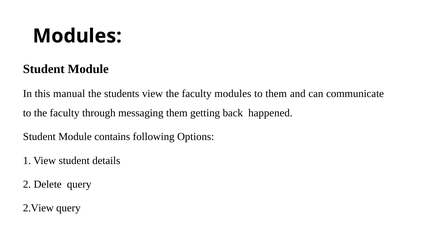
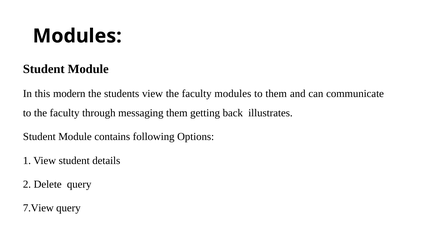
manual: manual -> modern
happened: happened -> illustrates
2.View: 2.View -> 7.View
